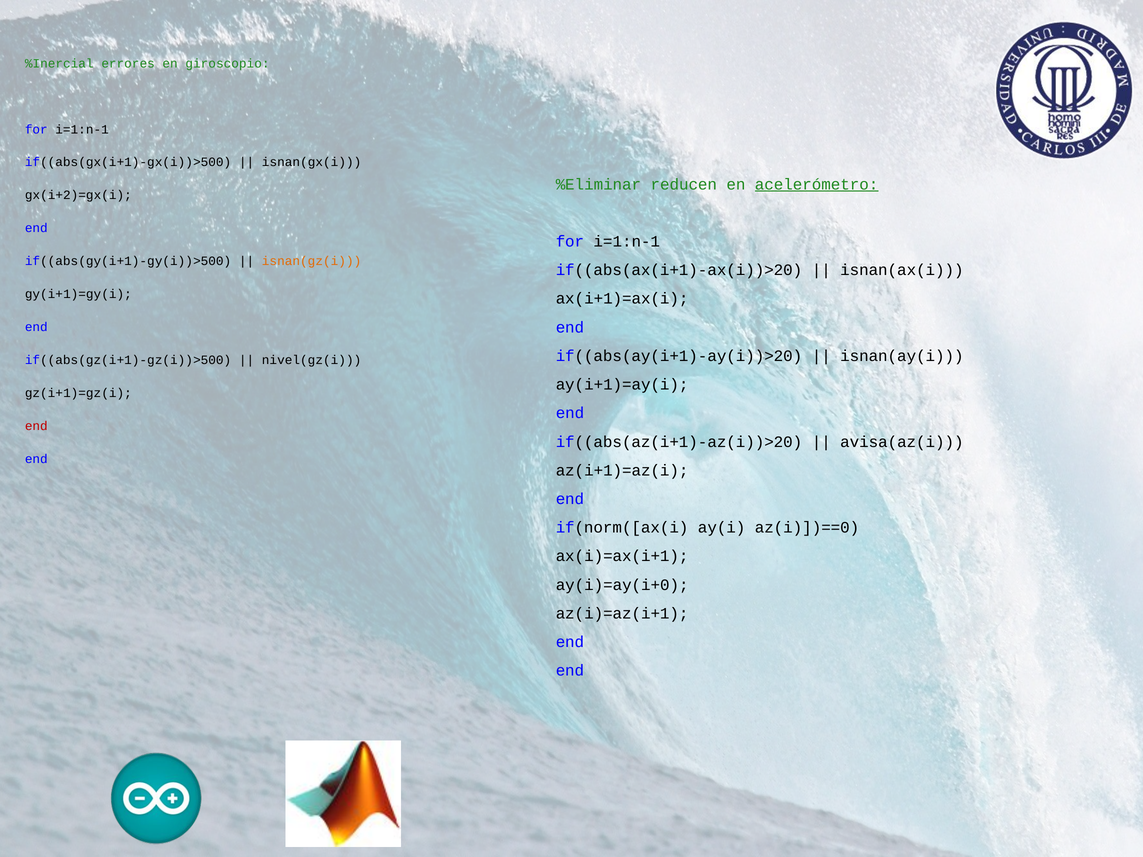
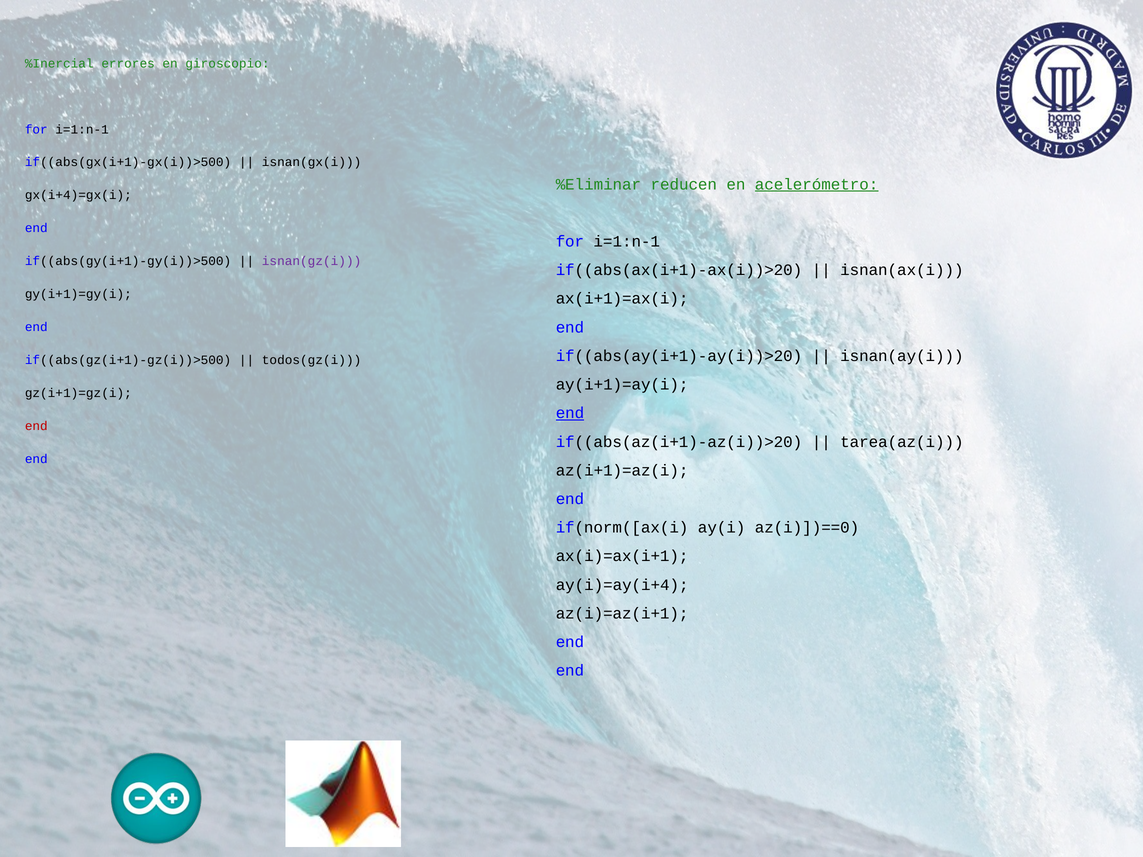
gx(i+2)=gx(i: gx(i+2)=gx(i -> gx(i+4)=gx(i
isnan(gz(i colour: orange -> purple
nivel(gz(i: nivel(gz(i -> todos(gz(i
end at (570, 413) underline: none -> present
avisa(az(i: avisa(az(i -> tarea(az(i
ay(i)=ay(i+0: ay(i)=ay(i+0 -> ay(i)=ay(i+4
